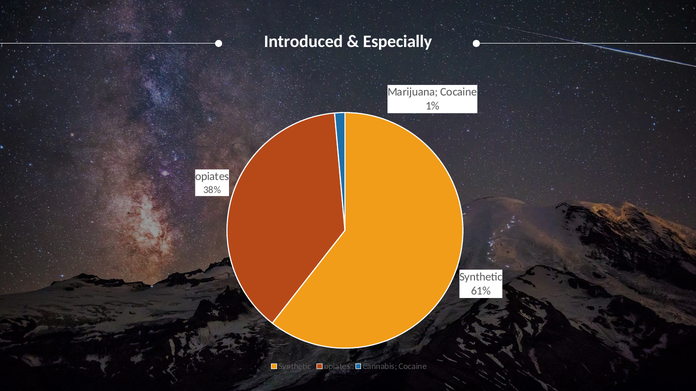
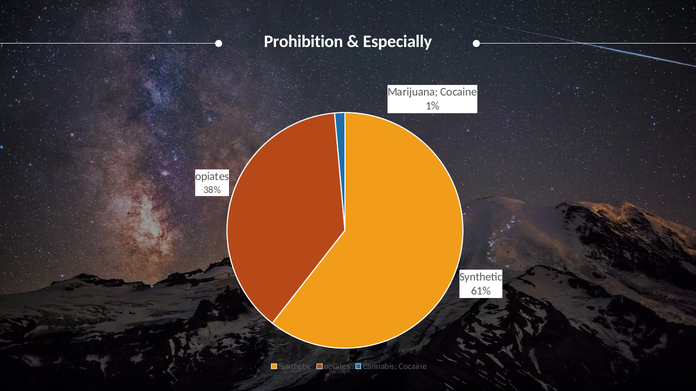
Introduced: Introduced -> Prohibition
